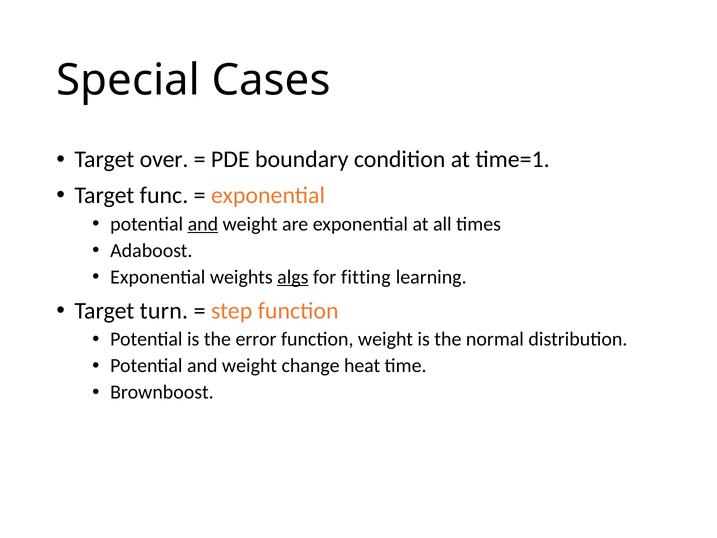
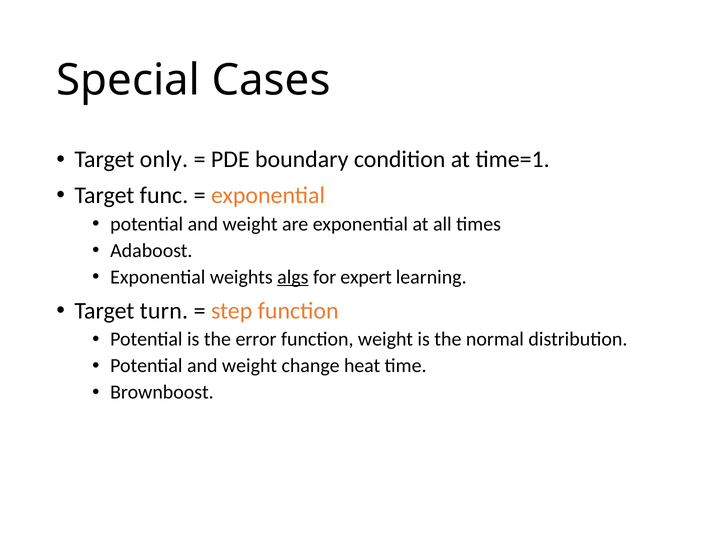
over: over -> only
and at (203, 224) underline: present -> none
fitting: fitting -> expert
